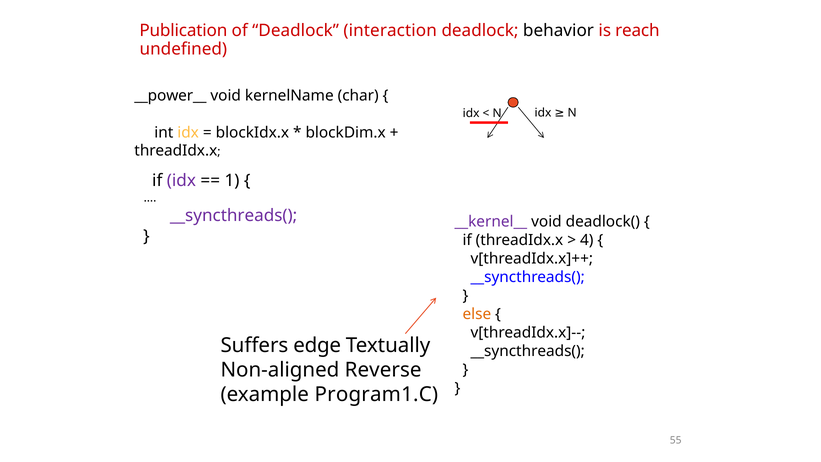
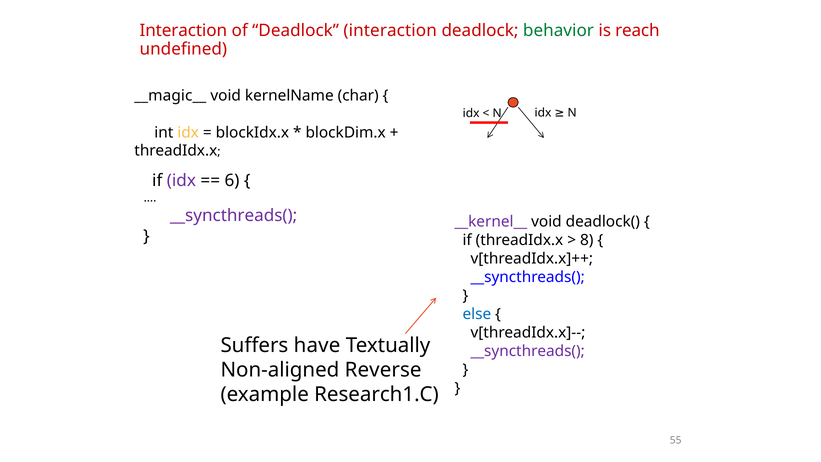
Publication at (183, 31): Publication -> Interaction
behavior colour: black -> green
__power__: __power__ -> __magic__
1: 1 -> 6
4: 4 -> 8
else colour: orange -> blue
edge: edge -> have
__syncthreads( at (528, 351) colour: black -> purple
Program1.C: Program1.C -> Research1.C
